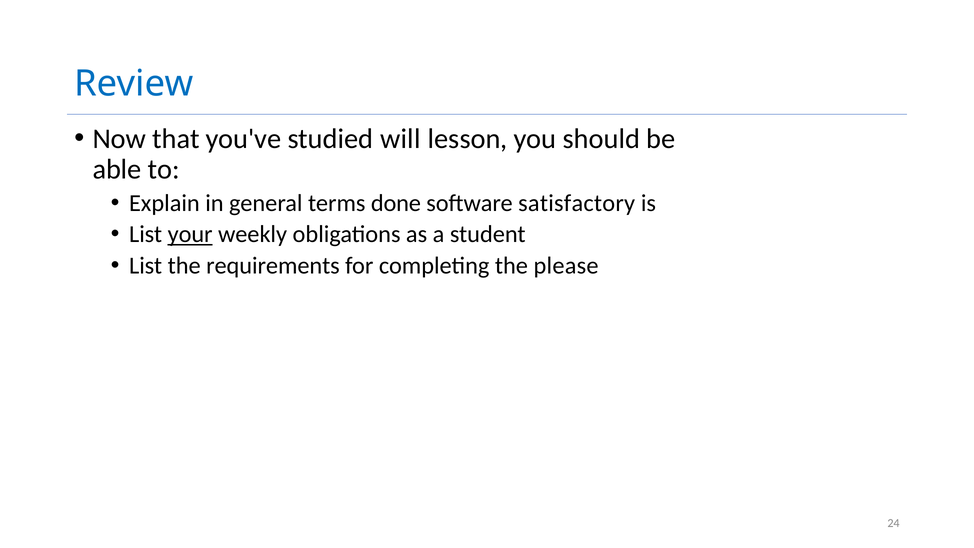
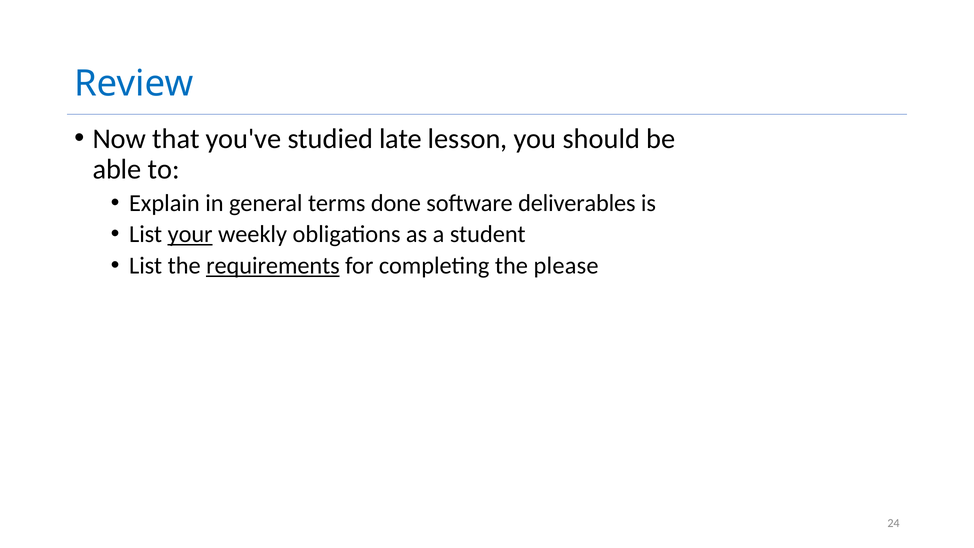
will: will -> late
satisfactory: satisfactory -> deliverables
requirements underline: none -> present
